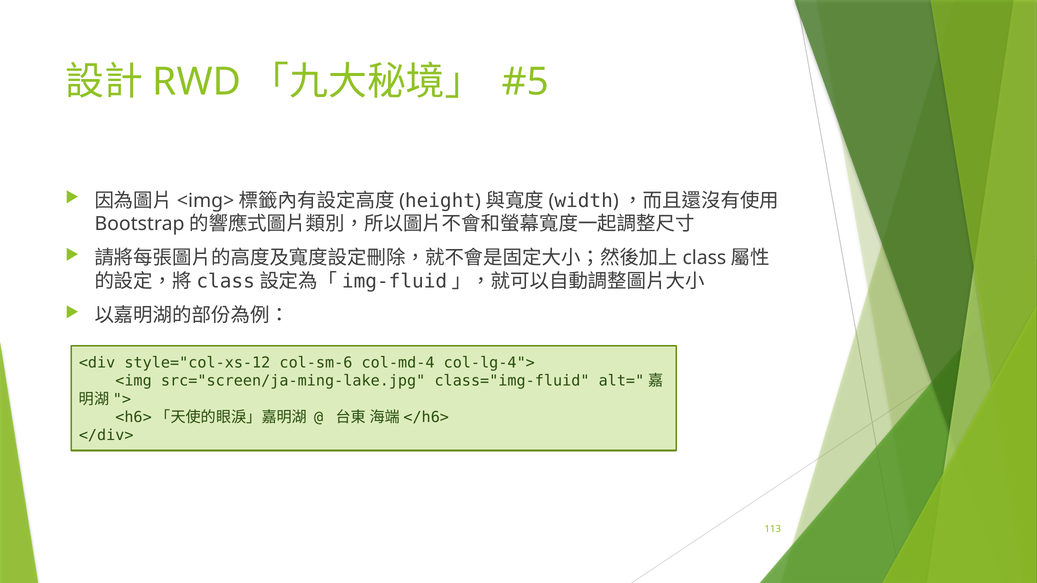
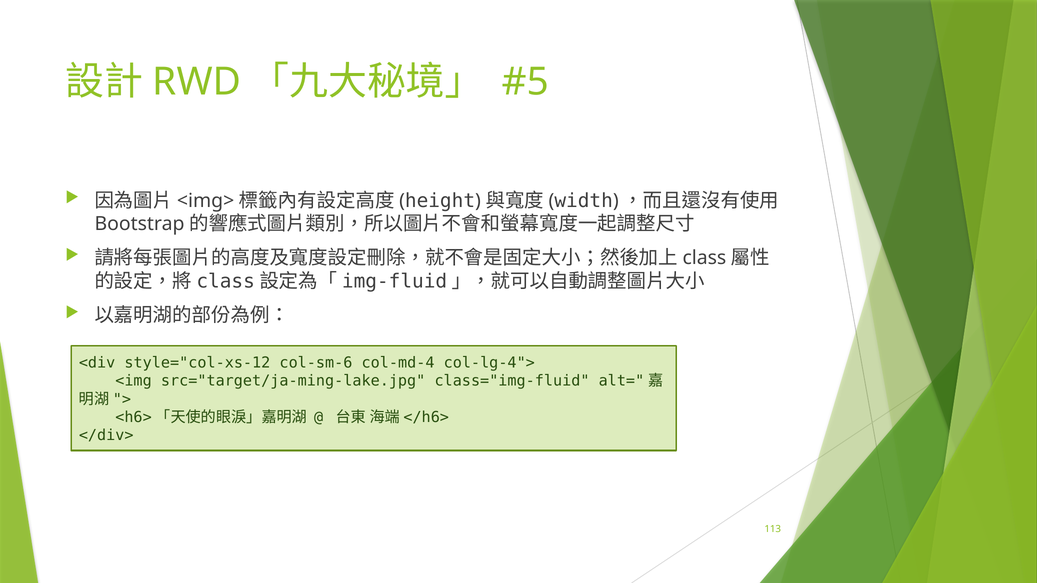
src="screen/ja-ming-lake.jpg: src="screen/ja-ming-lake.jpg -> src="target/ja-ming-lake.jpg
